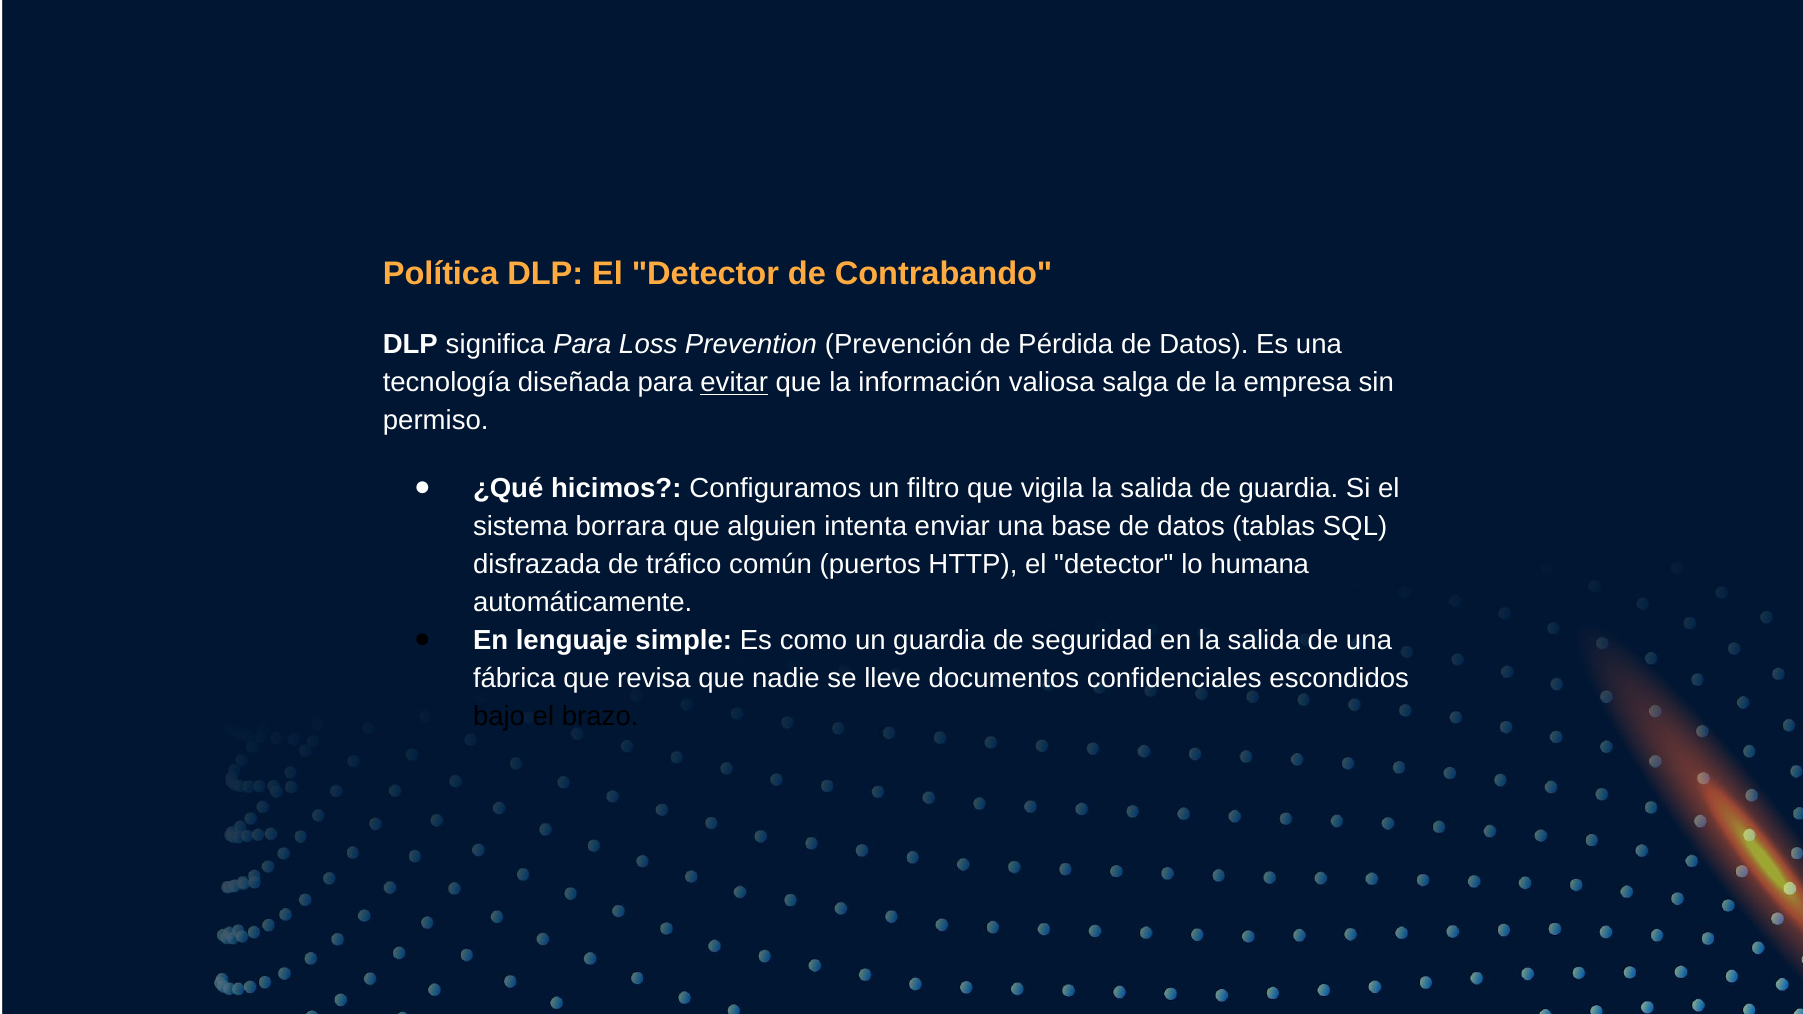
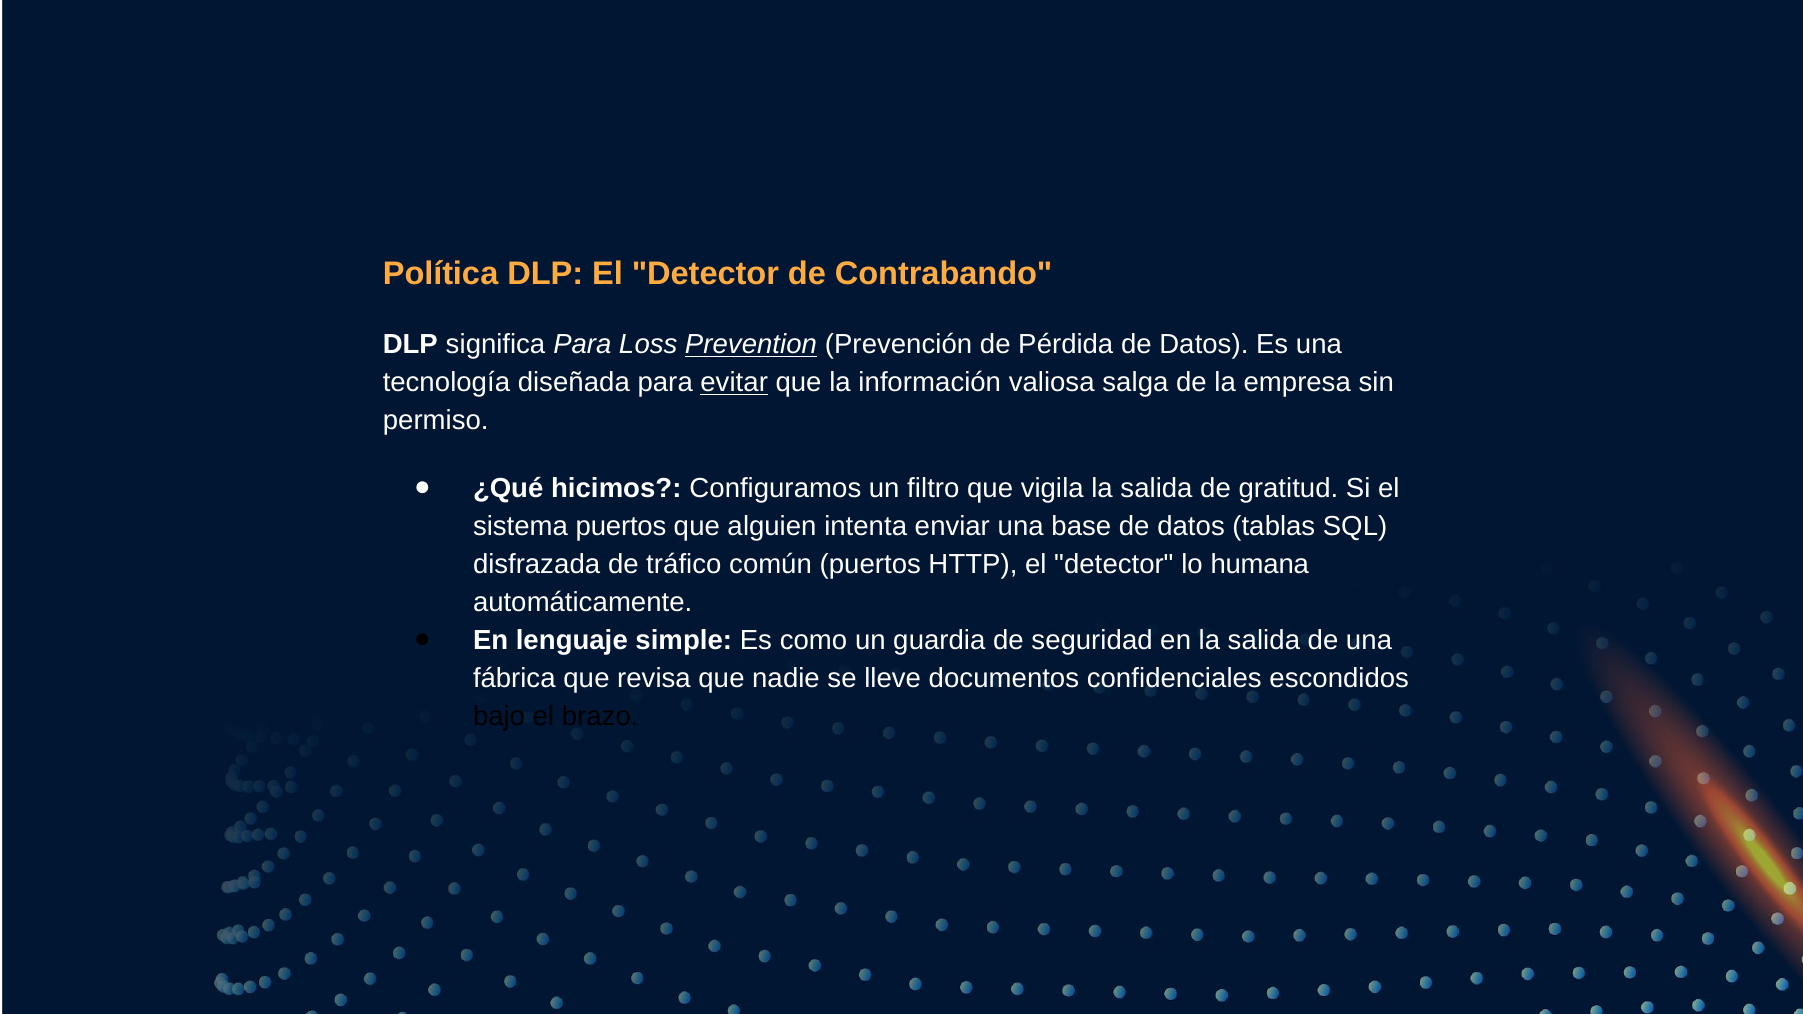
Prevention underline: none -> present
de guardia: guardia -> gratitud
sistema borrara: borrara -> puertos
